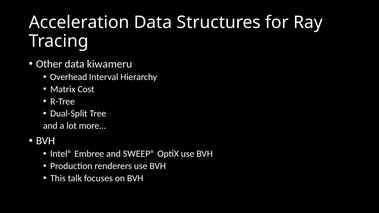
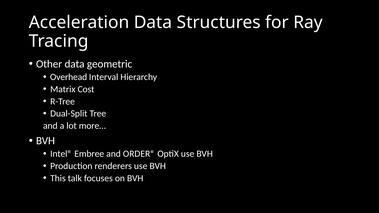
kiwameru: kiwameru -> geometric
SWEEP®: SWEEP® -> ORDER®
